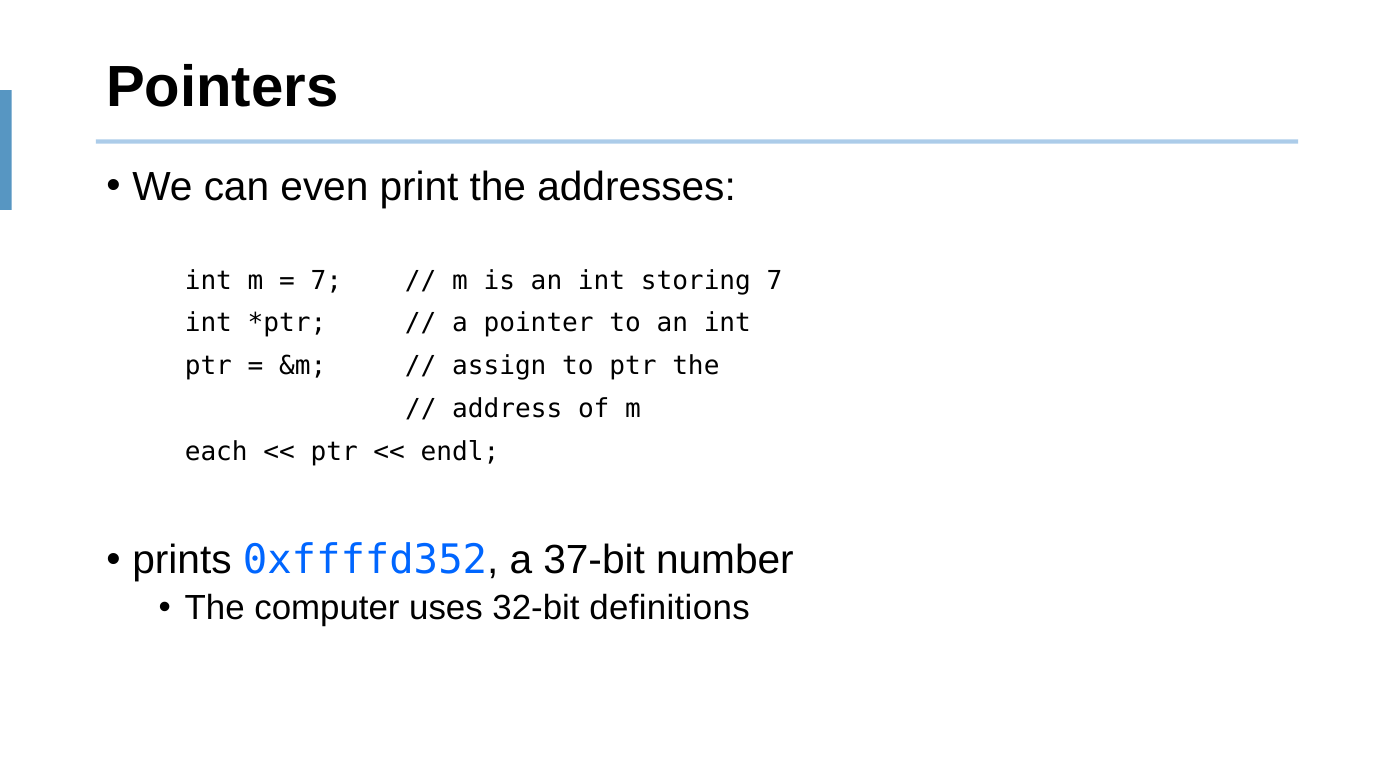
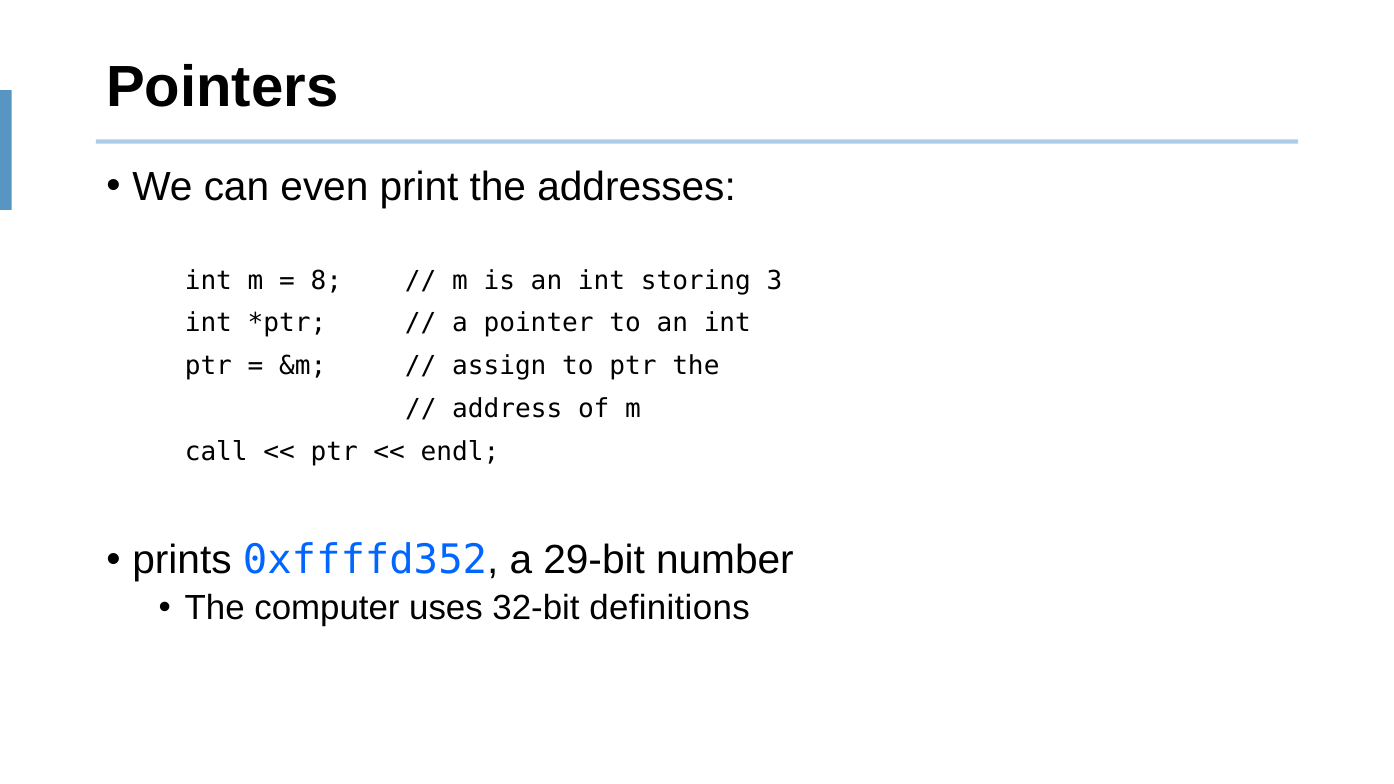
7 at (326, 280): 7 -> 8
storing 7: 7 -> 3
each: each -> call
37-bit: 37-bit -> 29-bit
